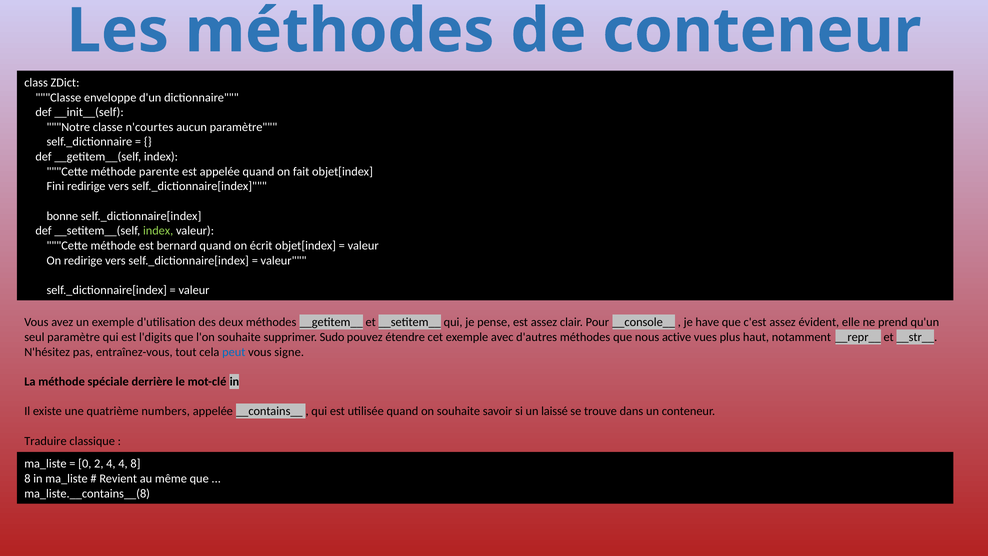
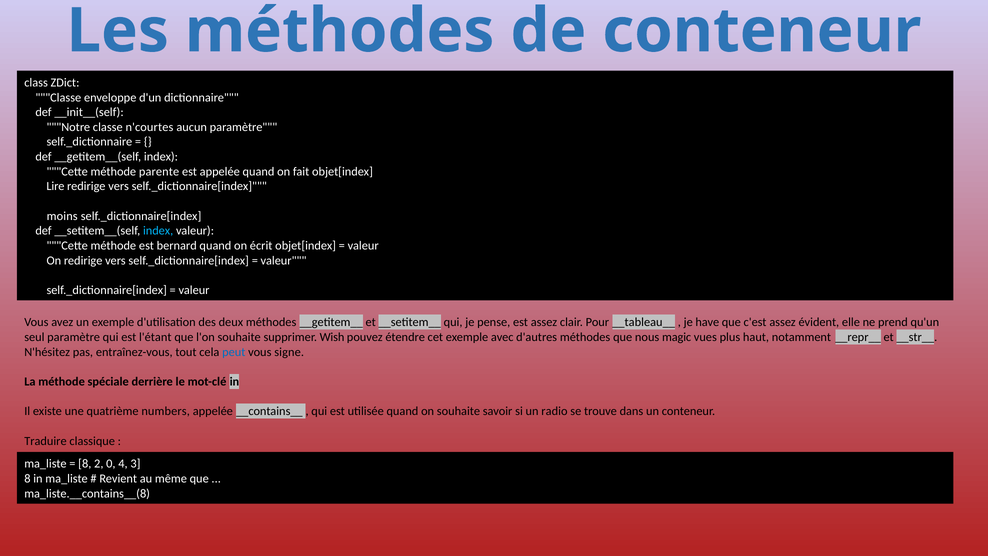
Fini: Fini -> Lire
bonne: bonne -> moins
index at (158, 231) colour: light green -> light blue
__console__: __console__ -> __tableau__
l'digits: l'digits -> l'étant
Sudo: Sudo -> Wish
active: active -> magic
laissé: laissé -> radio
0 at (85, 464): 0 -> 8
2 4: 4 -> 0
4 8: 8 -> 3
